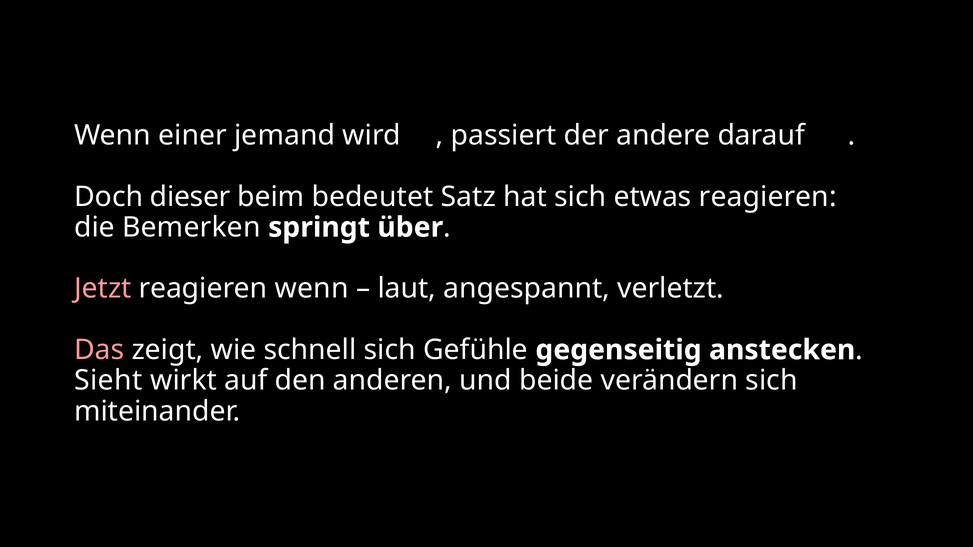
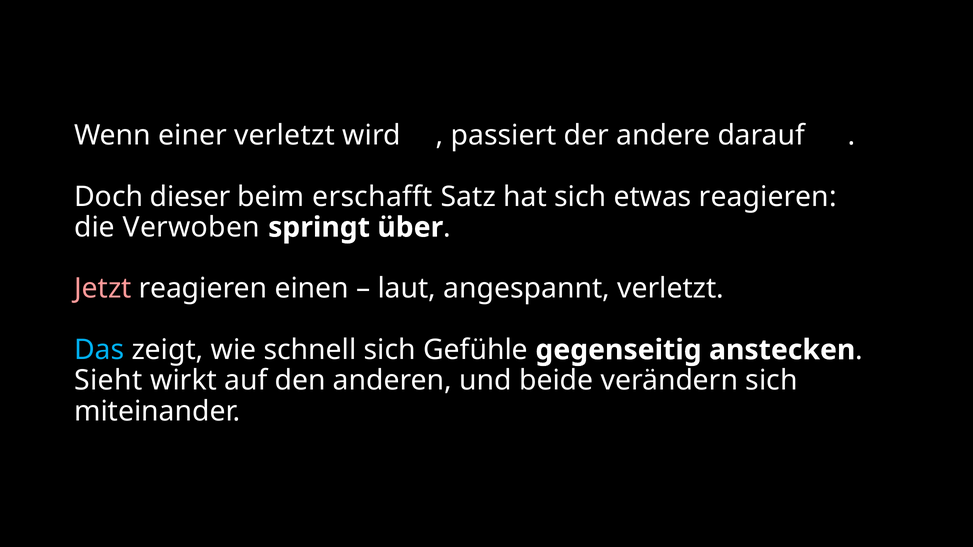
einer jemand: jemand -> verletzt
bedeutet: bedeutet -> erschafft
Bemerken: Bemerken -> Verwoben
reagieren wenn: wenn -> einen
Das colour: pink -> light blue
